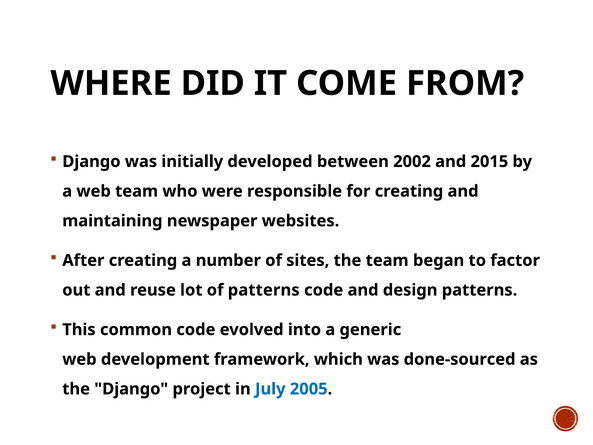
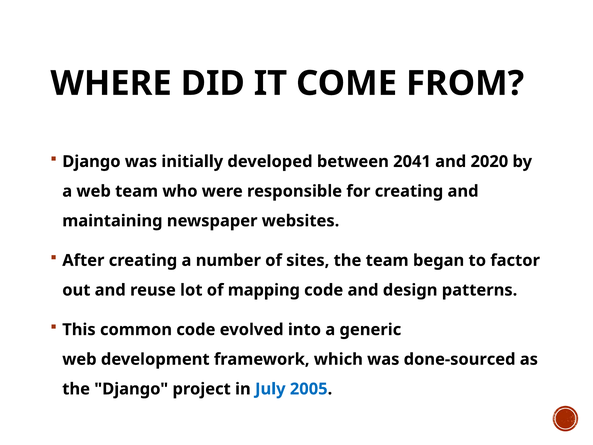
2002: 2002 -> 2041
2015: 2015 -> 2020
of patterns: patterns -> mapping
